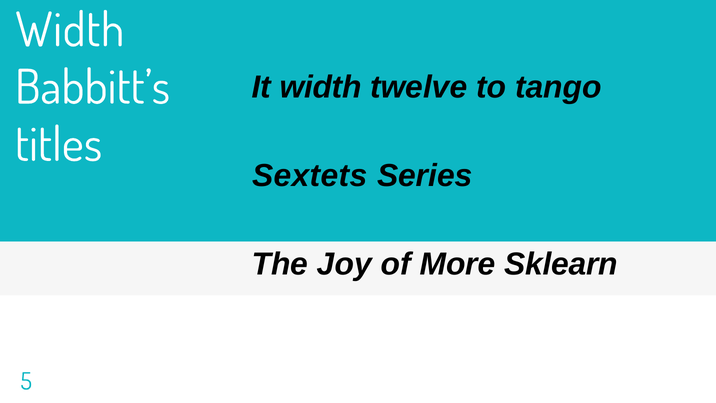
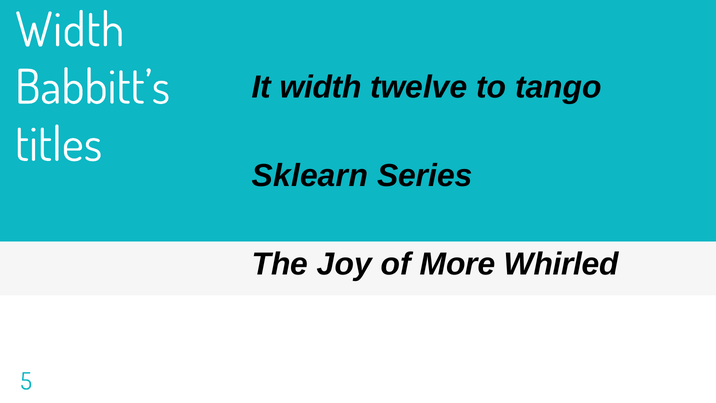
Sextets: Sextets -> Sklearn
Sklearn: Sklearn -> Whirled
